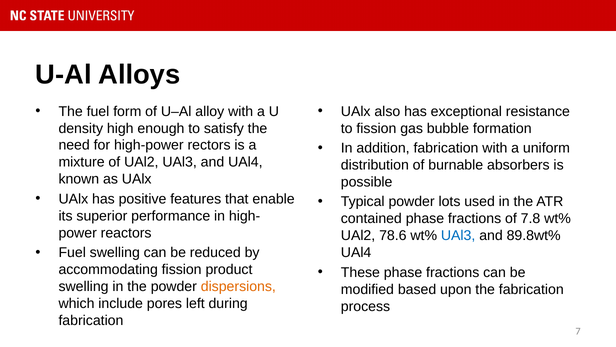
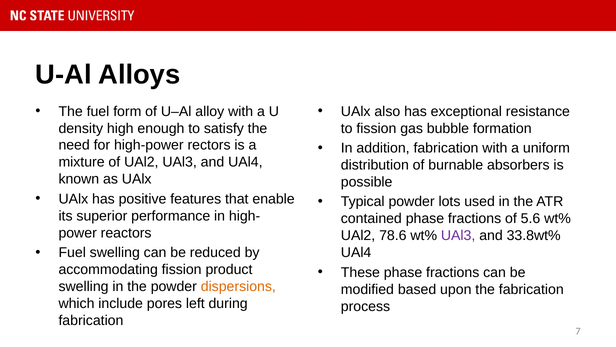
7.8: 7.8 -> 5.6
UAl3 at (458, 235) colour: blue -> purple
89.8wt%: 89.8wt% -> 33.8wt%
